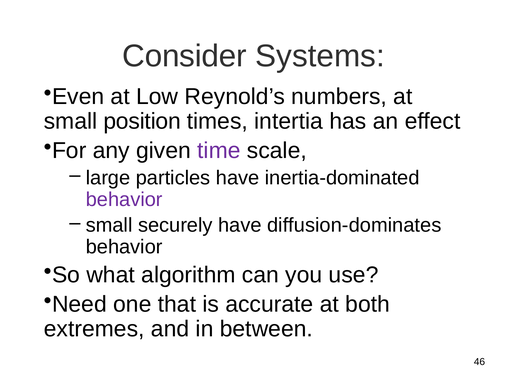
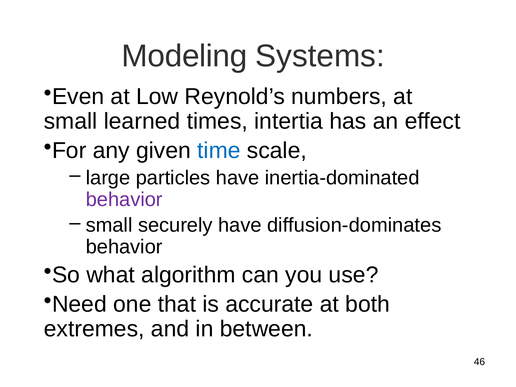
Consider: Consider -> Modeling
position: position -> learned
time colour: purple -> blue
